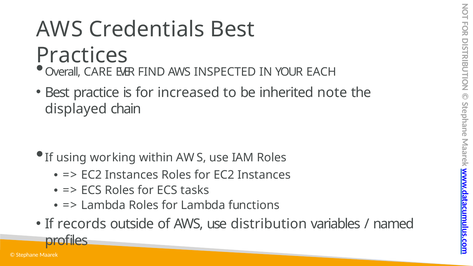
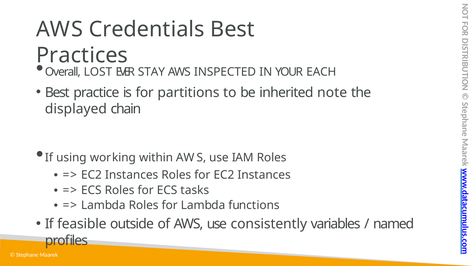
CARE: CARE -> LOST
FIND: FIND -> STAY
increased: increased -> partitions
records: records -> feasible
distribution: distribution -> consistently
